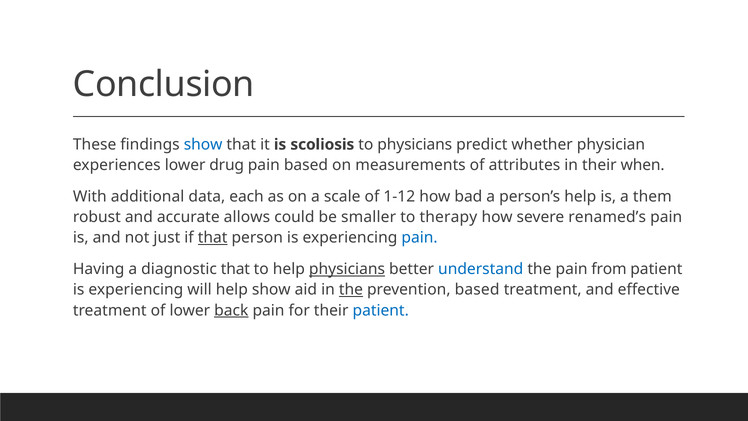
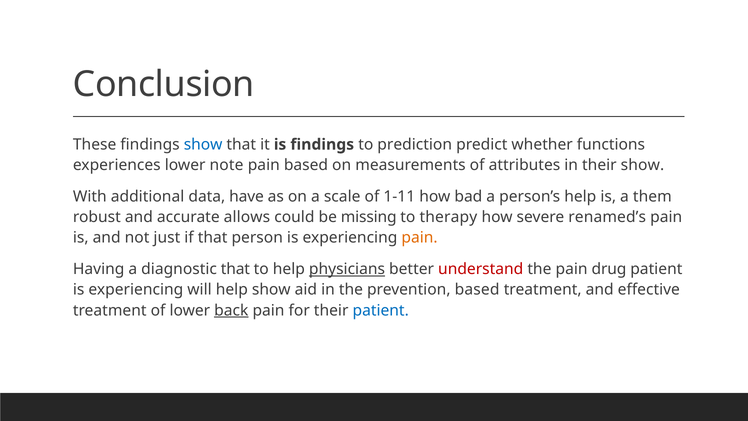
is scoliosis: scoliosis -> findings
to physicians: physicians -> prediction
physician: physician -> functions
drug: drug -> note
their when: when -> show
each: each -> have
1-12: 1-12 -> 1-11
smaller: smaller -> missing
that at (213, 238) underline: present -> none
pain at (420, 238) colour: blue -> orange
understand colour: blue -> red
from: from -> drug
the at (351, 290) underline: present -> none
